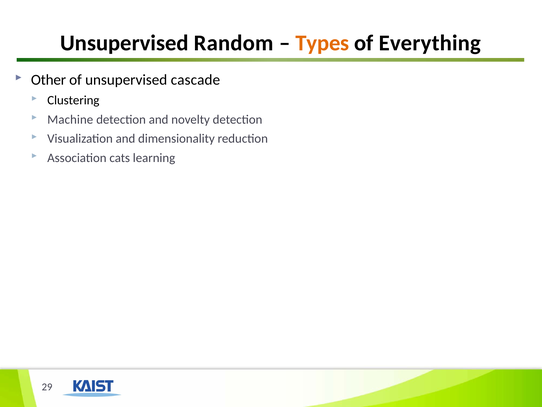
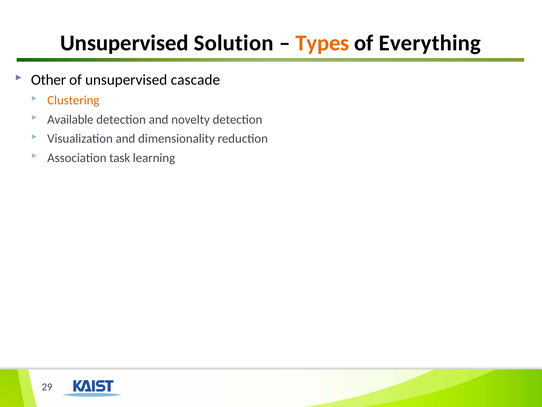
Random: Random -> Solution
Clustering colour: black -> orange
Machine: Machine -> Available
cats: cats -> task
